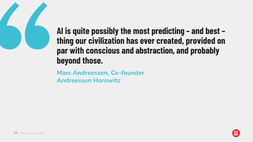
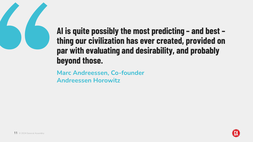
conscious: conscious -> evaluating
abstraction: abstraction -> desirability
